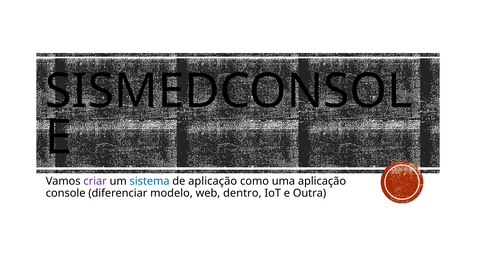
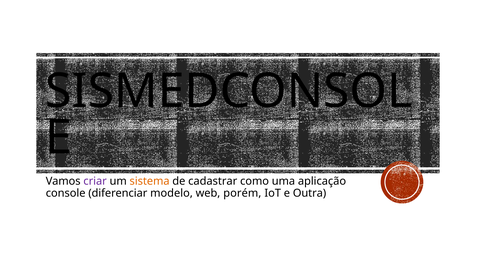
sistema colour: blue -> orange
de aplicação: aplicação -> cadastrar
dentro: dentro -> porém
